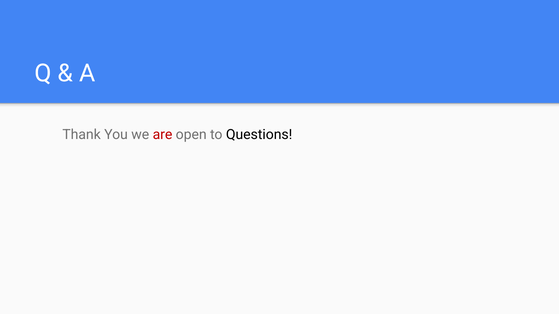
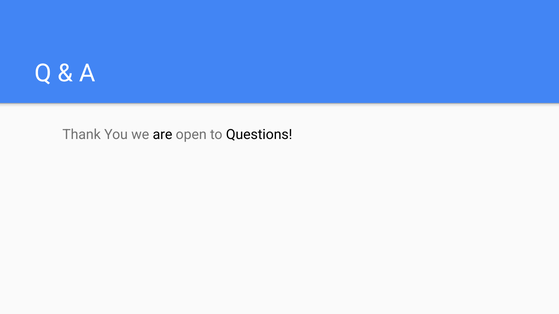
are colour: red -> black
